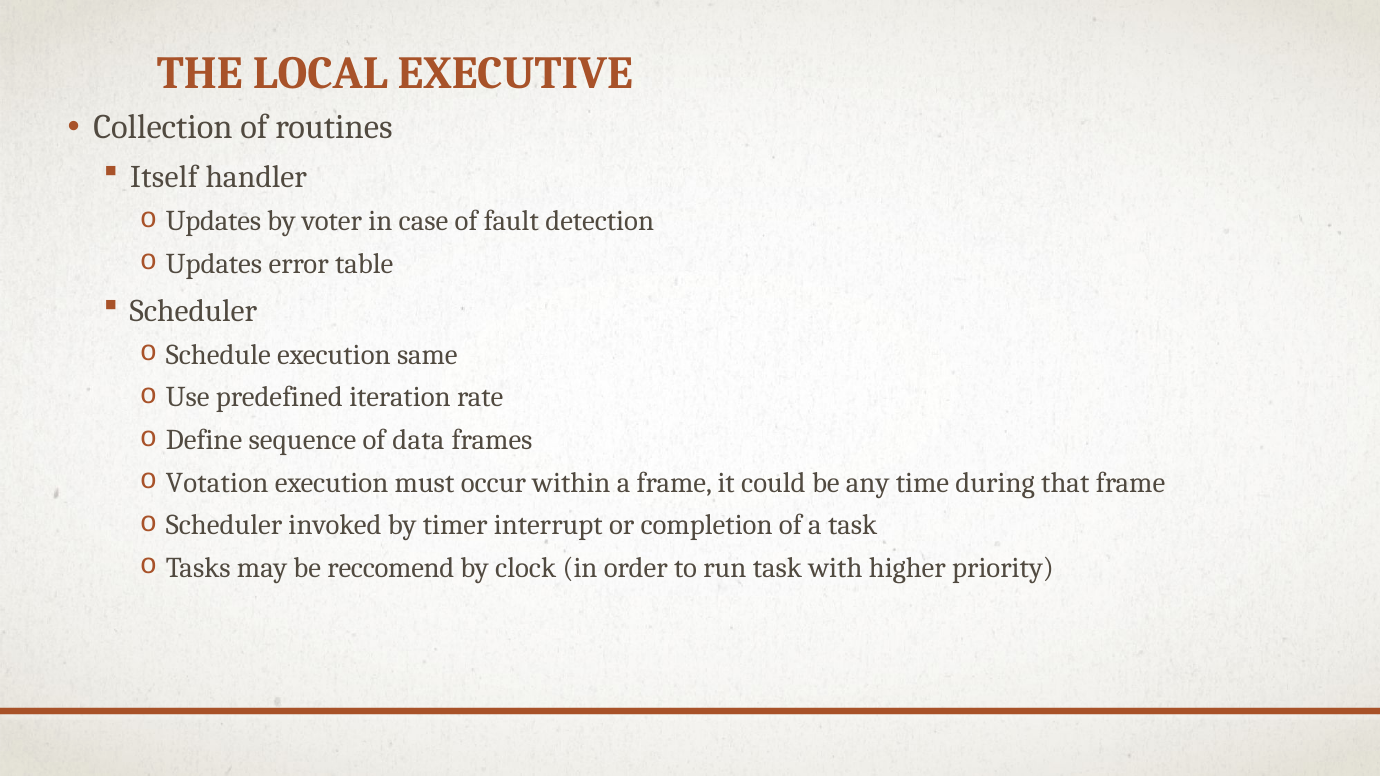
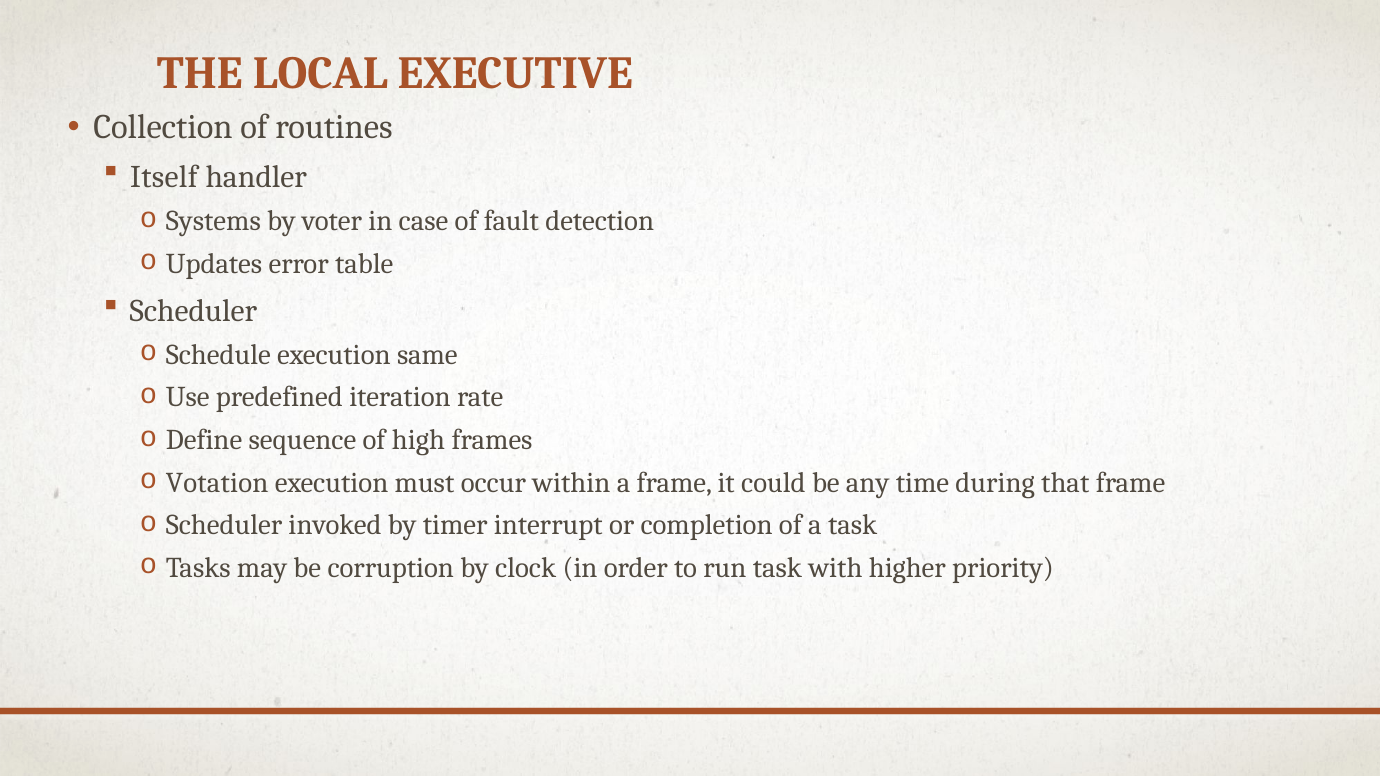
Updates at (213, 221): Updates -> Systems
data: data -> high
reccomend: reccomend -> corruption
